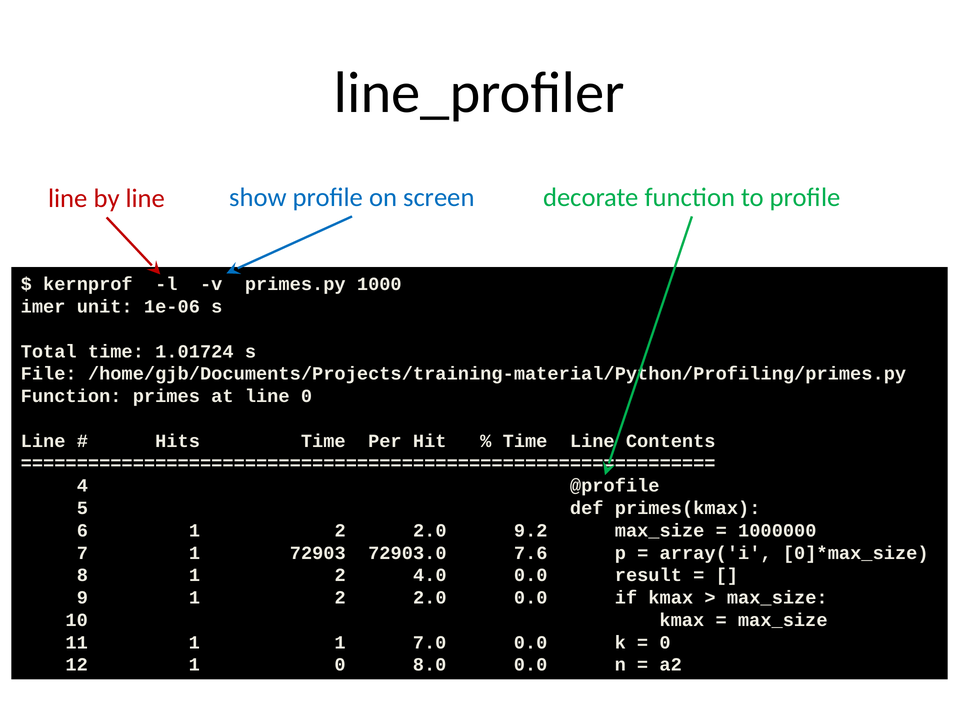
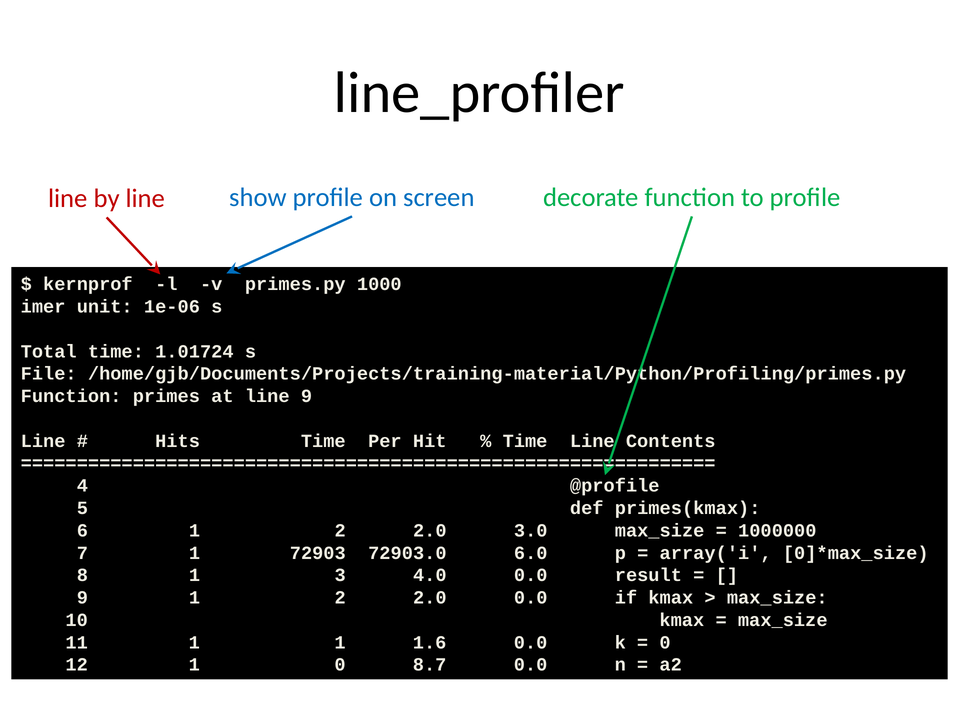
line 0: 0 -> 9
9.2: 9.2 -> 3.0
7.6: 7.6 -> 6.0
8 1 2: 2 -> 3
7.0: 7.0 -> 1.6
8.0: 8.0 -> 8.7
